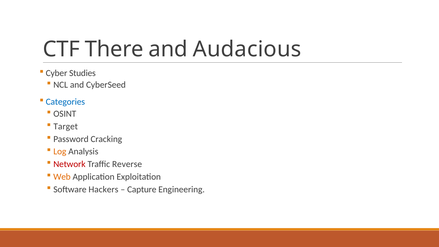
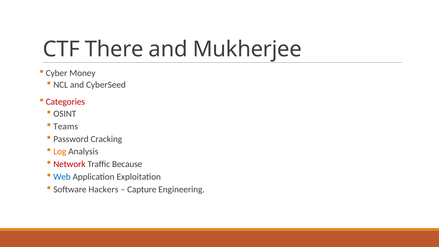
Audacious: Audacious -> Mukherjee
Studies: Studies -> Money
Categories colour: blue -> red
Target: Target -> Teams
Reverse: Reverse -> Because
Web colour: orange -> blue
